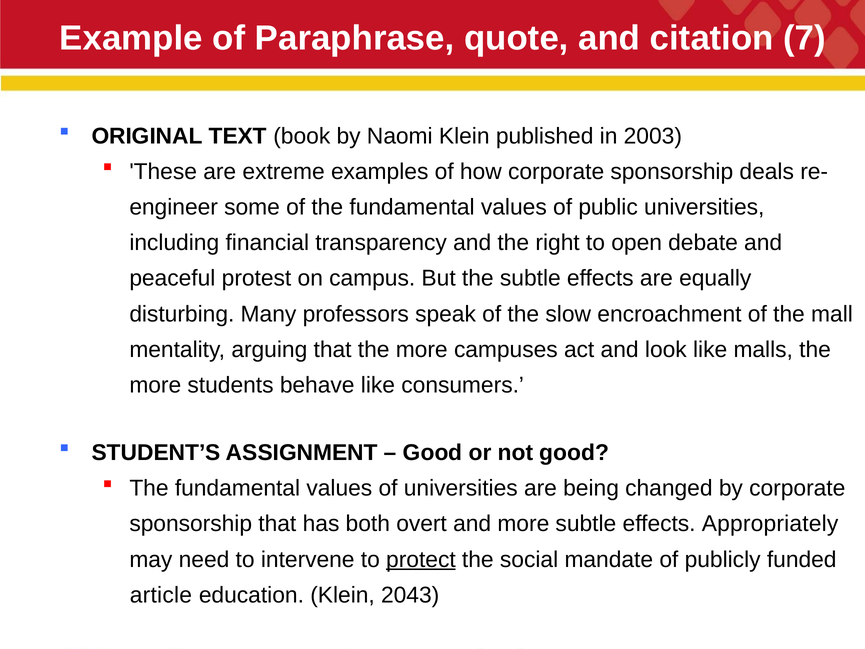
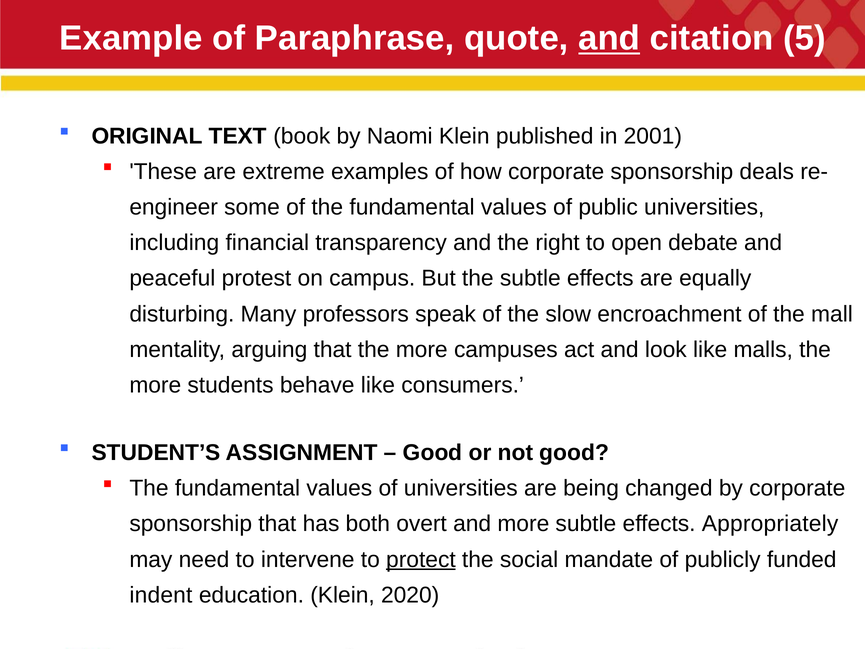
and at (609, 38) underline: none -> present
7: 7 -> 5
2003: 2003 -> 2001
article: article -> indent
2043: 2043 -> 2020
